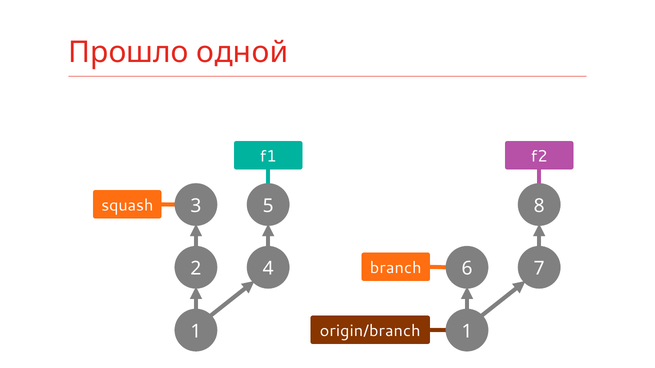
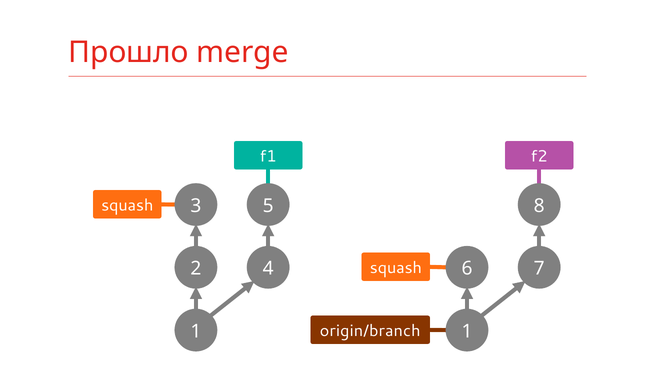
одной: одной -> merge
branch at (396, 268): branch -> squash
